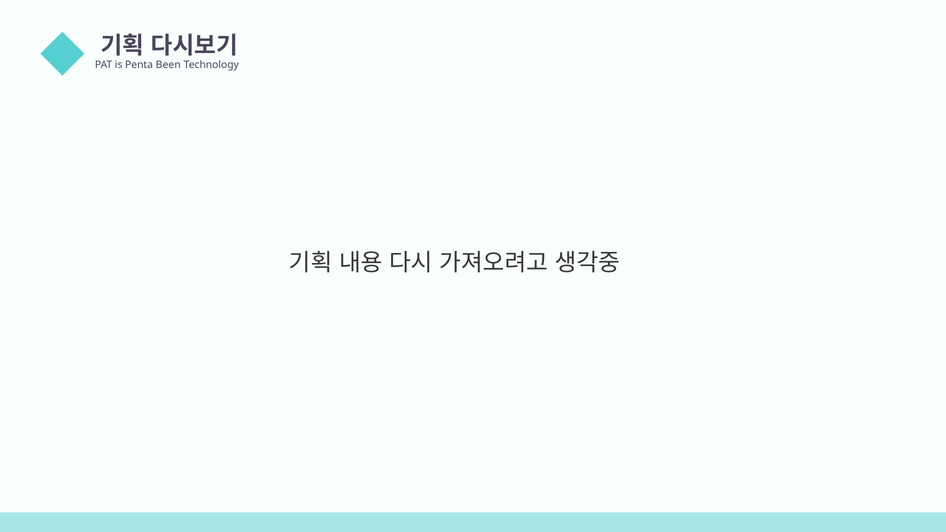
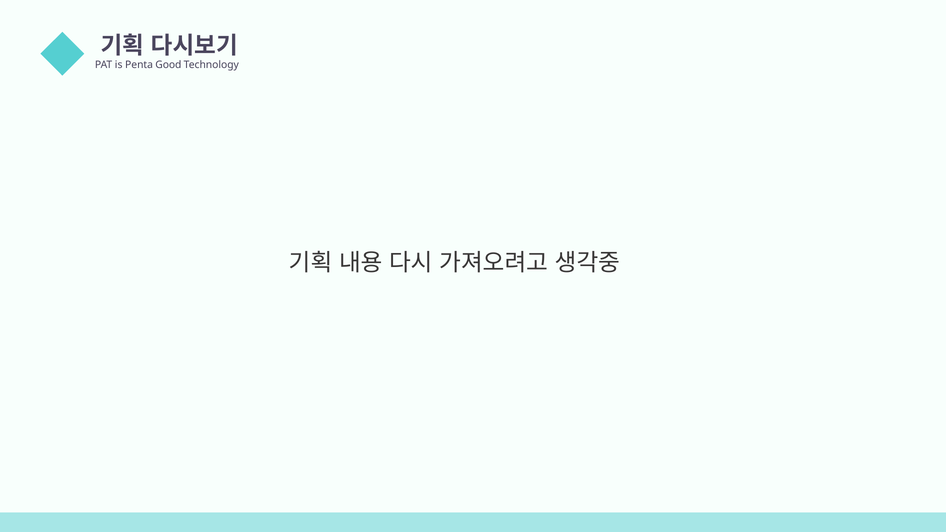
Been: Been -> Good
